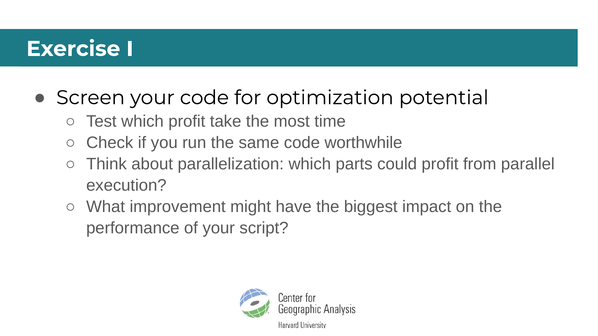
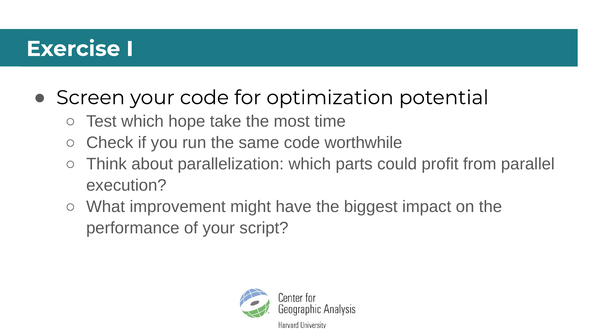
which profit: profit -> hope
